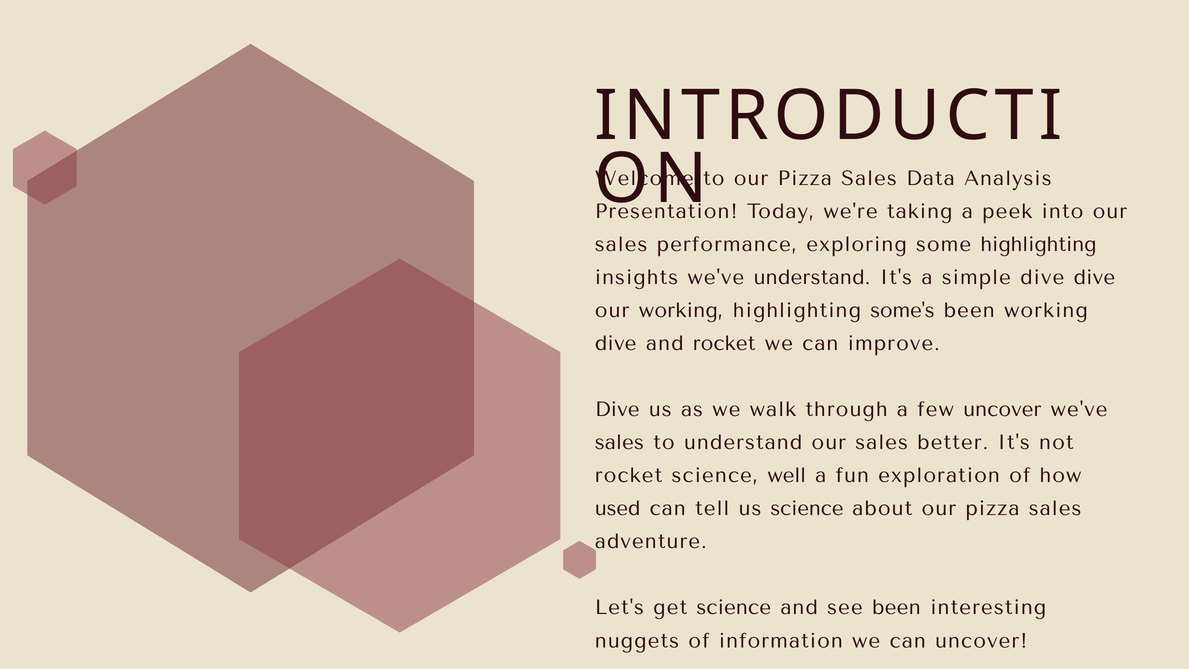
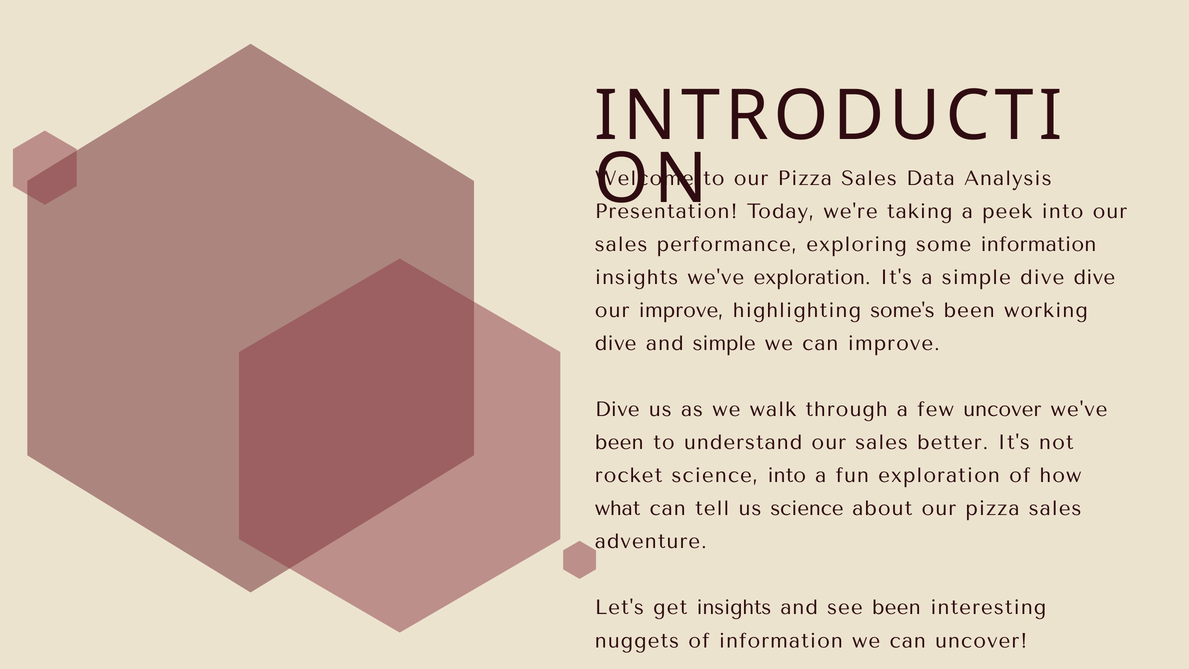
some highlighting: highlighting -> information
we've understand: understand -> exploration
our working: working -> improve
and rocket: rocket -> simple
sales at (619, 442): sales -> been
science well: well -> into
used: used -> what
get science: science -> insights
